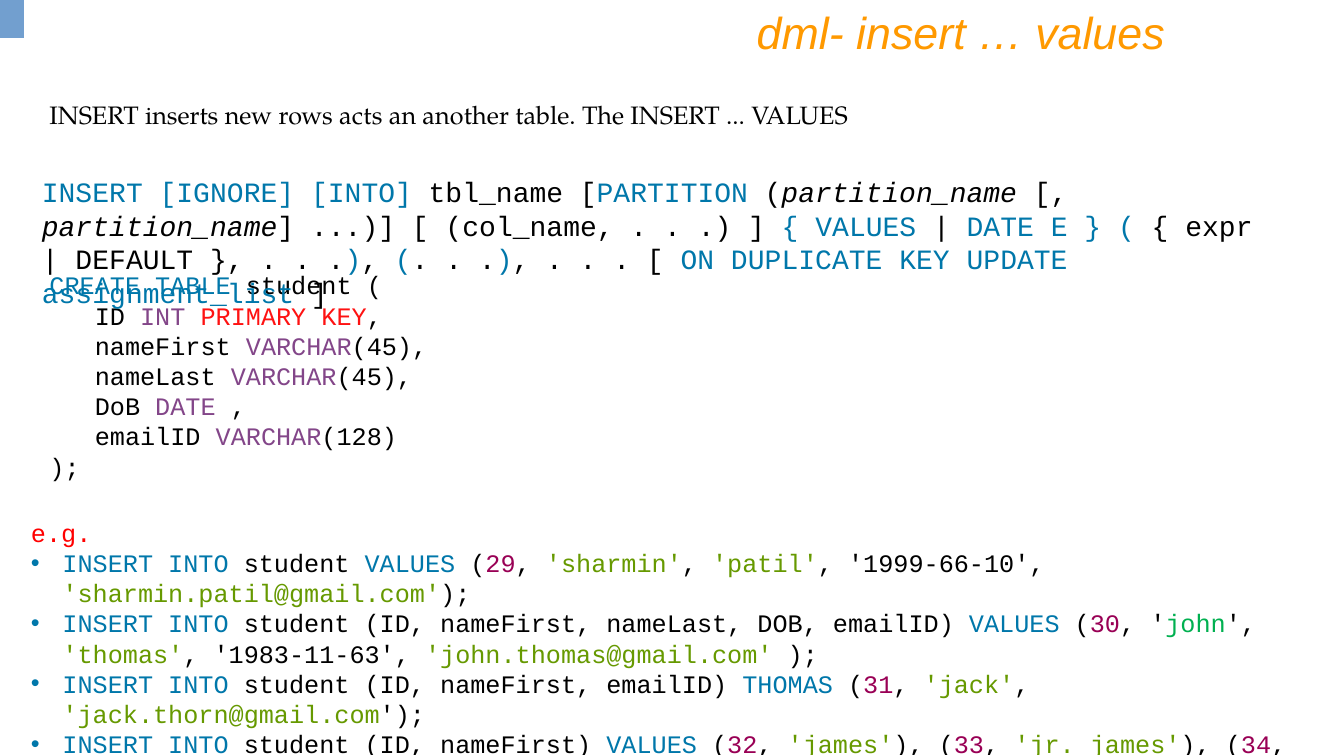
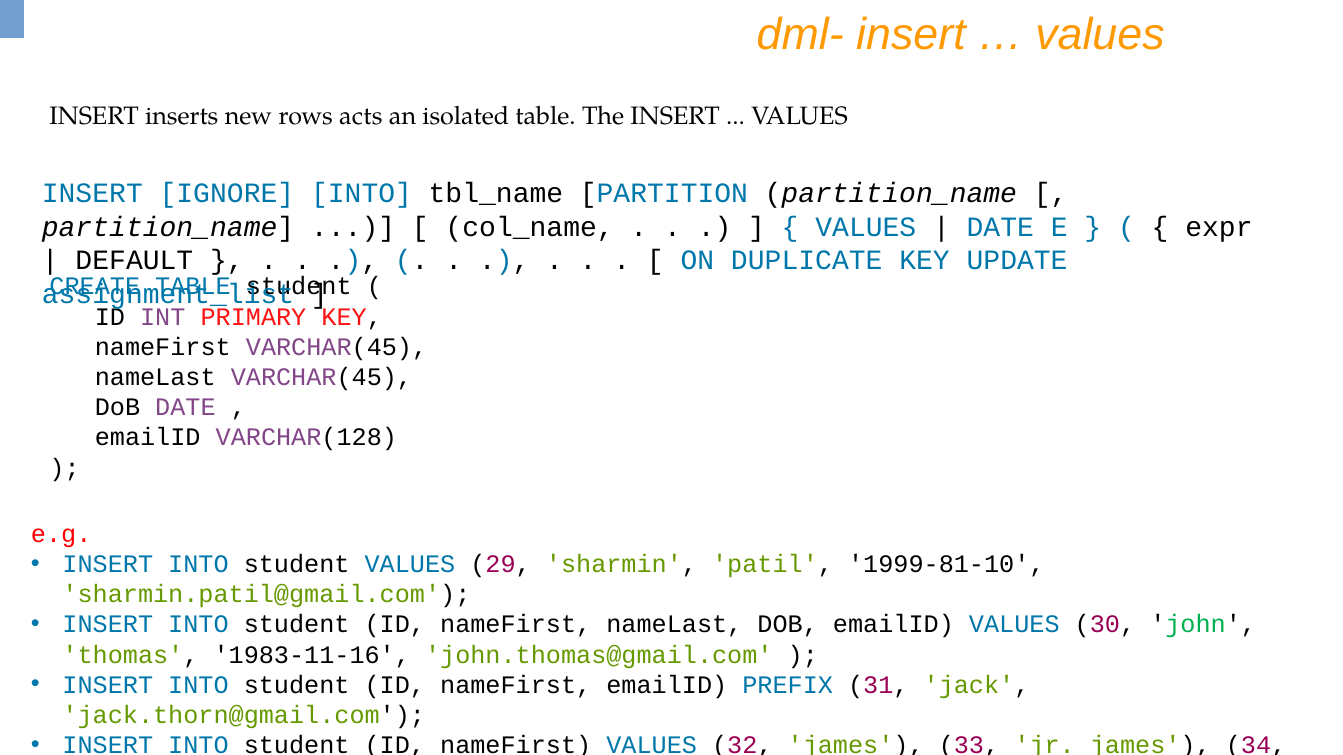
another: another -> isolated
1999-66-10: 1999-66-10 -> 1999-81-10
1983-11-63: 1983-11-63 -> 1983-11-16
emailID THOMAS: THOMAS -> PREFIX
